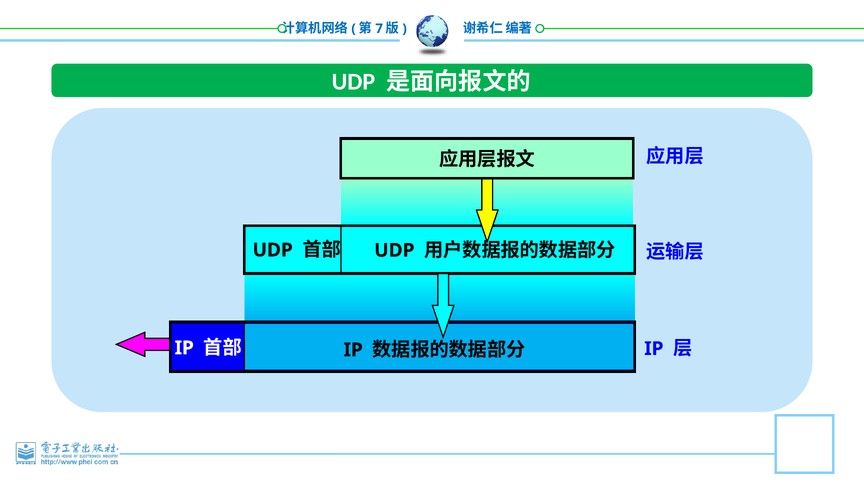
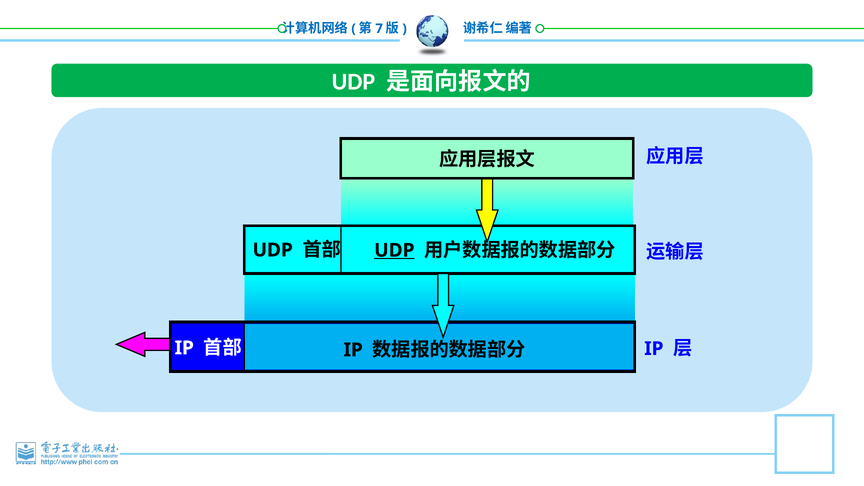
UDP at (394, 250) underline: none -> present
